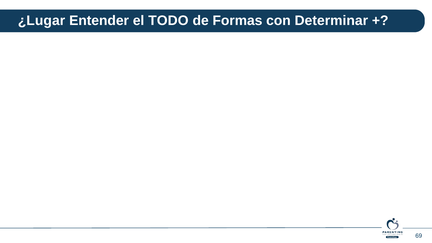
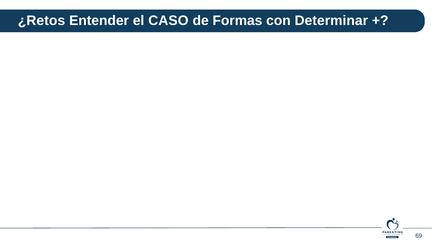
¿Lugar: ¿Lugar -> ¿Retos
TODO: TODO -> CASO
